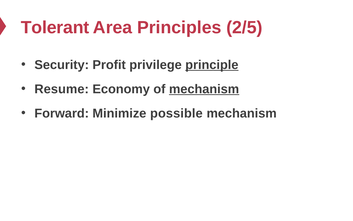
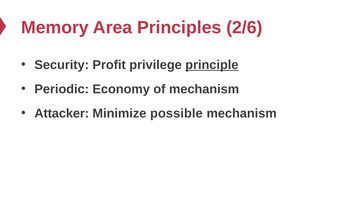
Tolerant: Tolerant -> Memory
2/5: 2/5 -> 2/6
Resume: Resume -> Periodic
mechanism at (204, 89) underline: present -> none
Forward: Forward -> Attacker
